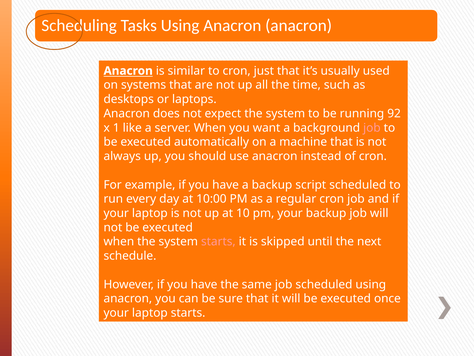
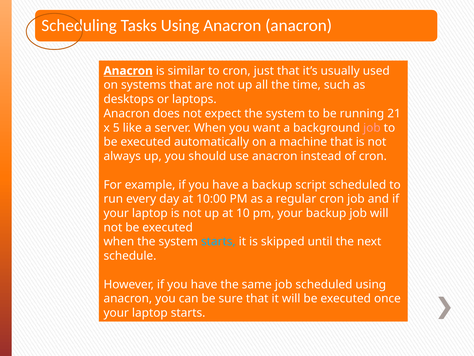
92: 92 -> 21
1: 1 -> 5
starts at (218, 241) colour: pink -> light blue
